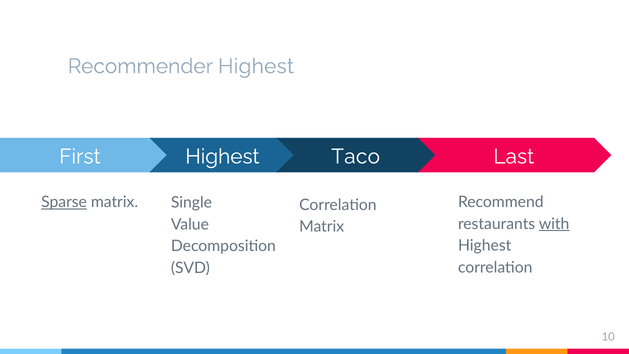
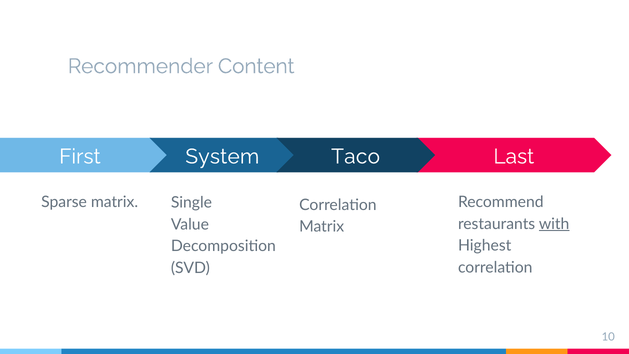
Recommender Highest: Highest -> Content
Highest at (222, 156): Highest -> System
Sparse underline: present -> none
